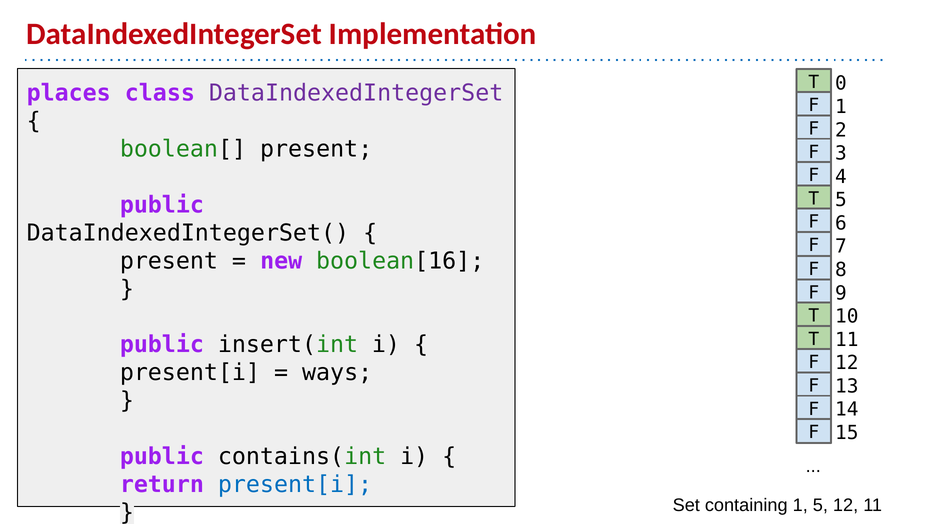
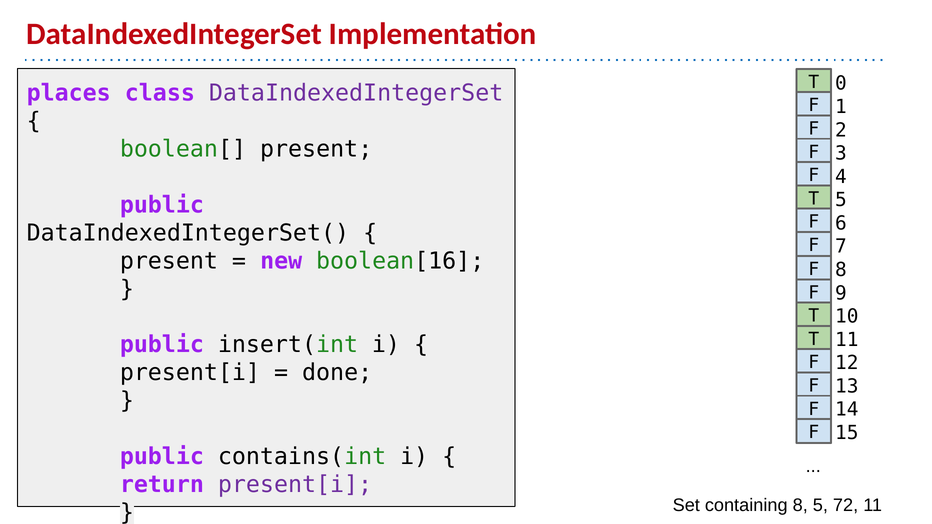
ways: ways -> done
present[i at (295, 485) colour: blue -> purple
containing 1: 1 -> 8
5 12: 12 -> 72
